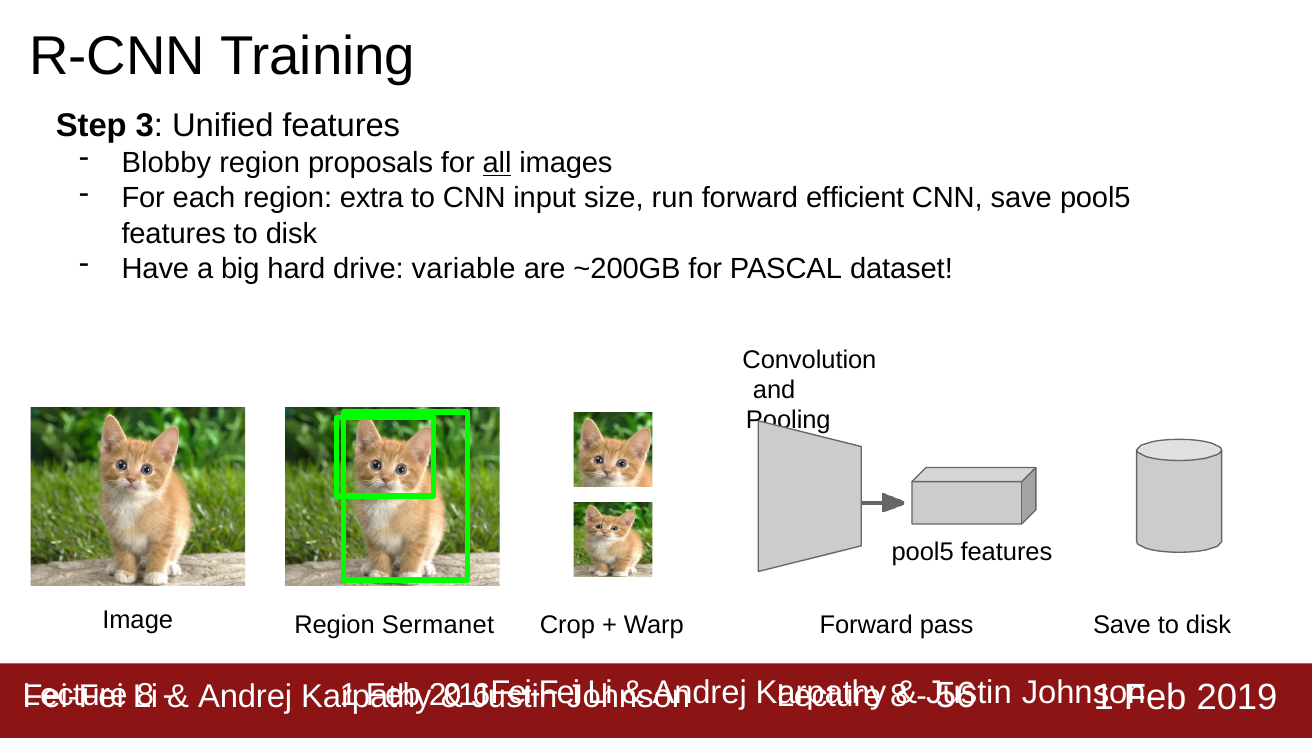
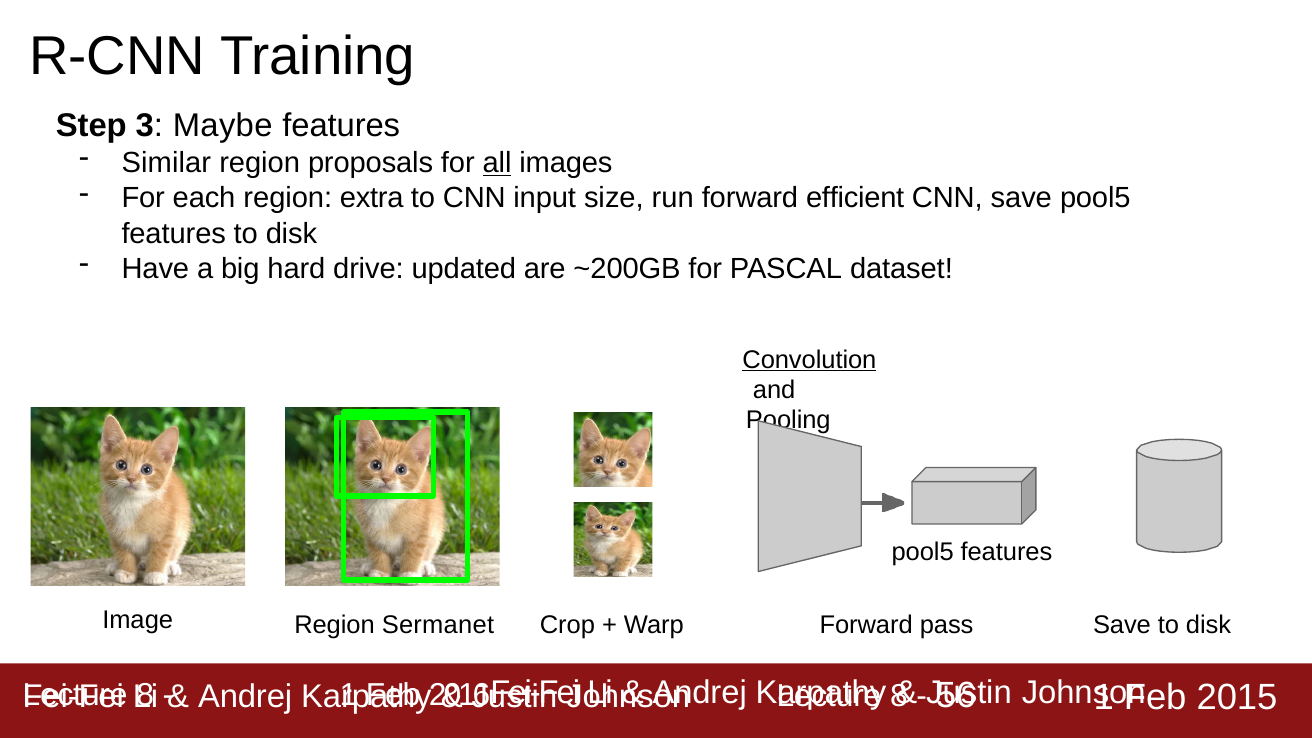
Unified: Unified -> Maybe
Blobby: Blobby -> Similar
variable: variable -> updated
Convolution underline: none -> present
2019: 2019 -> 2015
